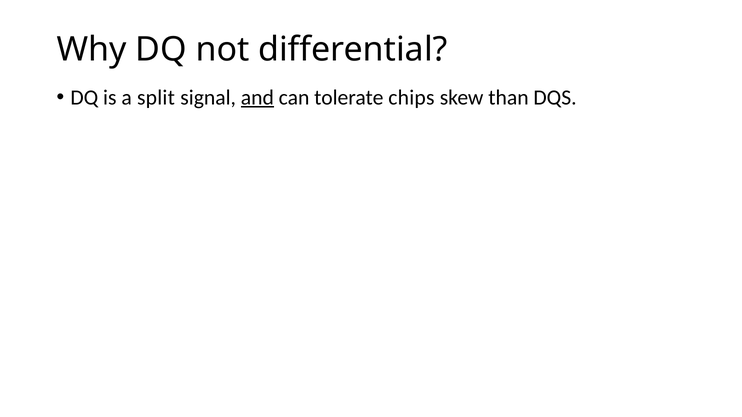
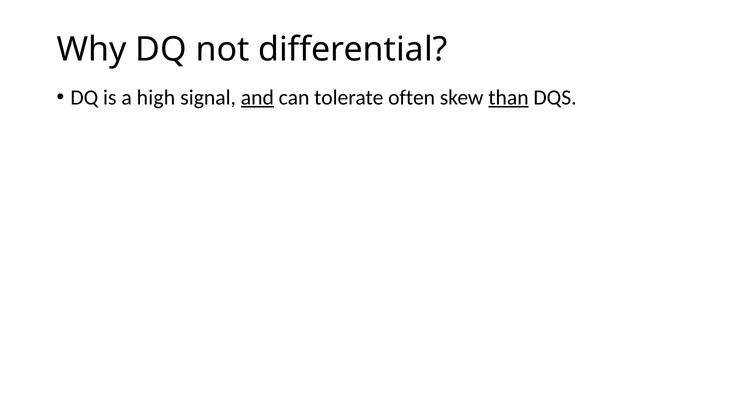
split: split -> high
chips: chips -> often
than underline: none -> present
